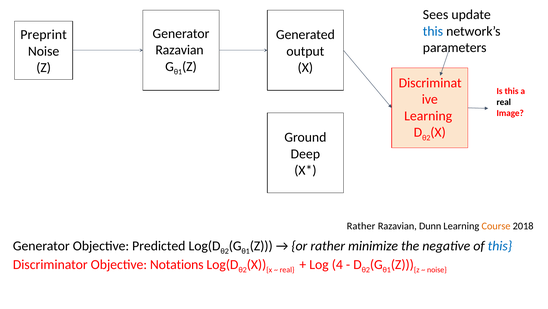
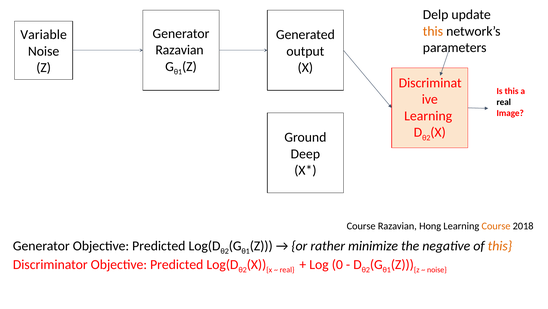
Sees: Sees -> Delp
this at (433, 31) colour: blue -> orange
Preprint: Preprint -> Variable
Rather at (361, 226): Rather -> Course
Dunn: Dunn -> Hong
this at (500, 245) colour: blue -> orange
Discriminator Objective Notations: Notations -> Predicted
4: 4 -> 0
